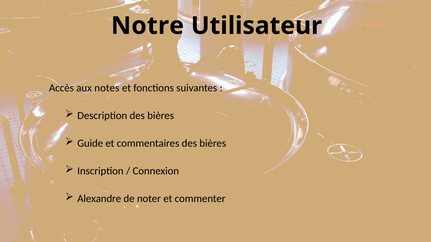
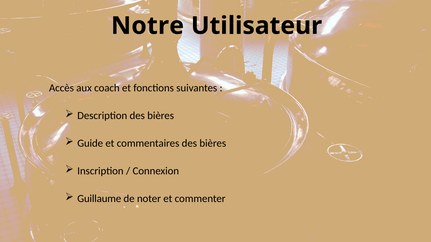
notes: notes -> coach
Alexandre: Alexandre -> Guillaume
